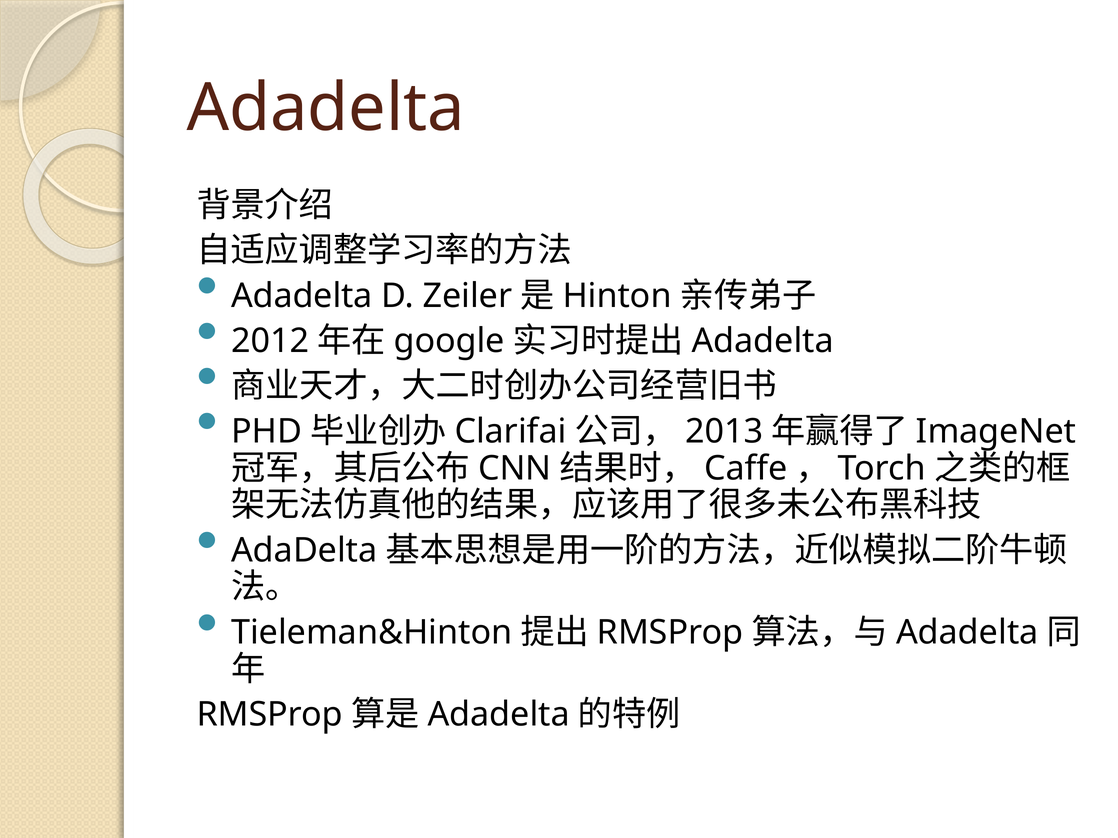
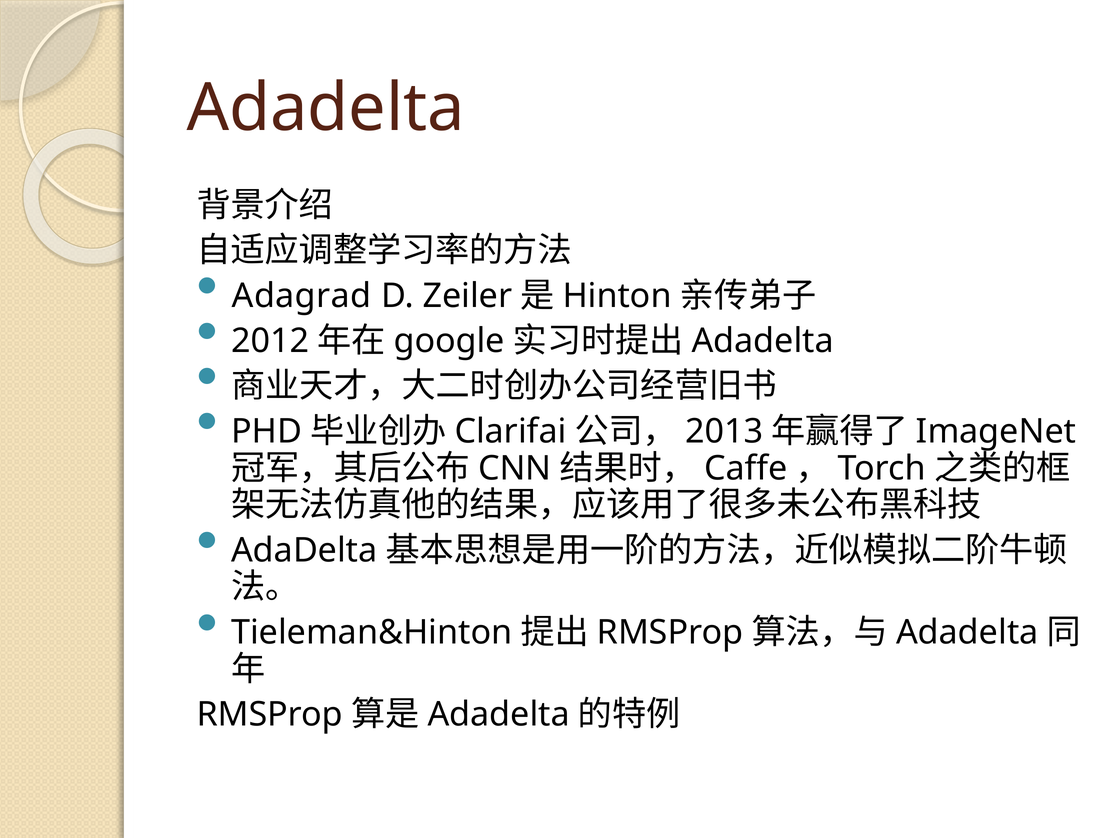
Adadelta at (302, 296): Adadelta -> Adagrad
